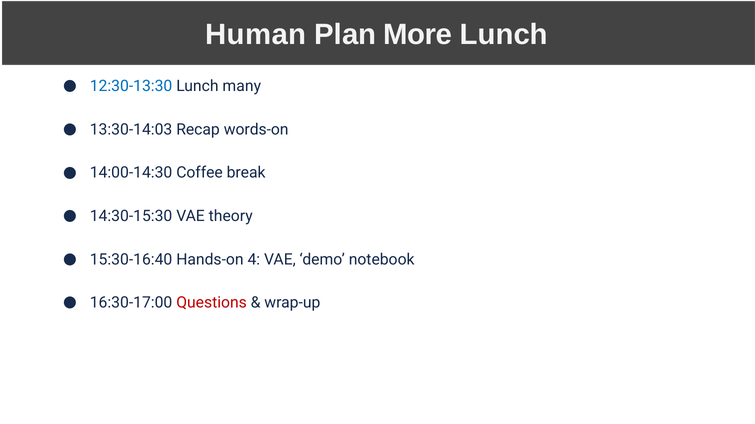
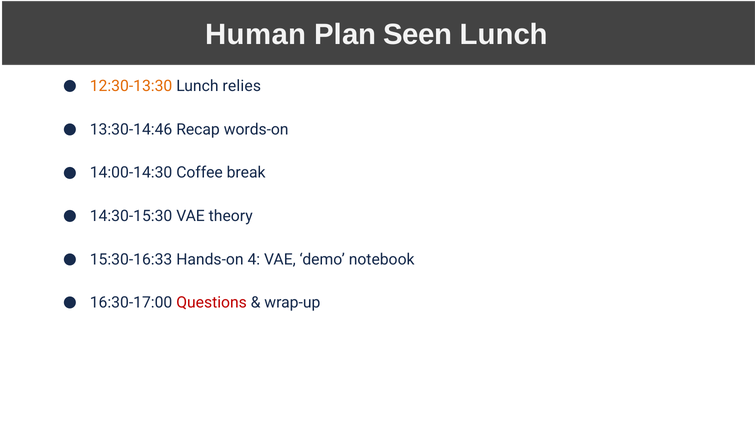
More: More -> Seen
12:30-13:30 colour: blue -> orange
many: many -> relies
13:30-14:03: 13:30-14:03 -> 13:30-14:46
15:30-16:40: 15:30-16:40 -> 15:30-16:33
